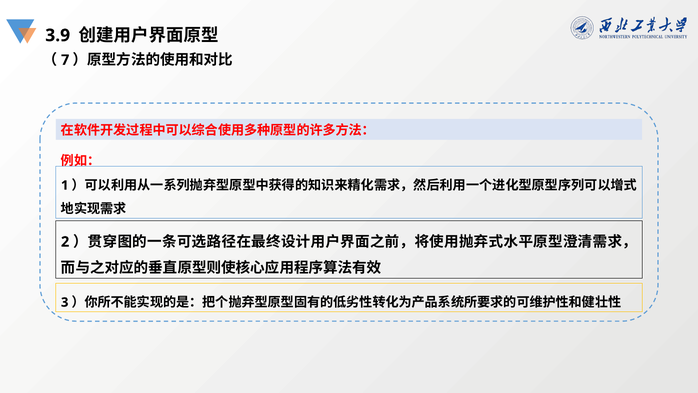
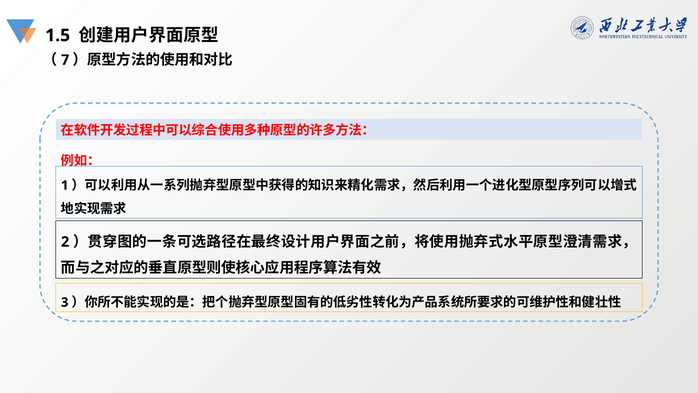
3.9: 3.9 -> 1.5
